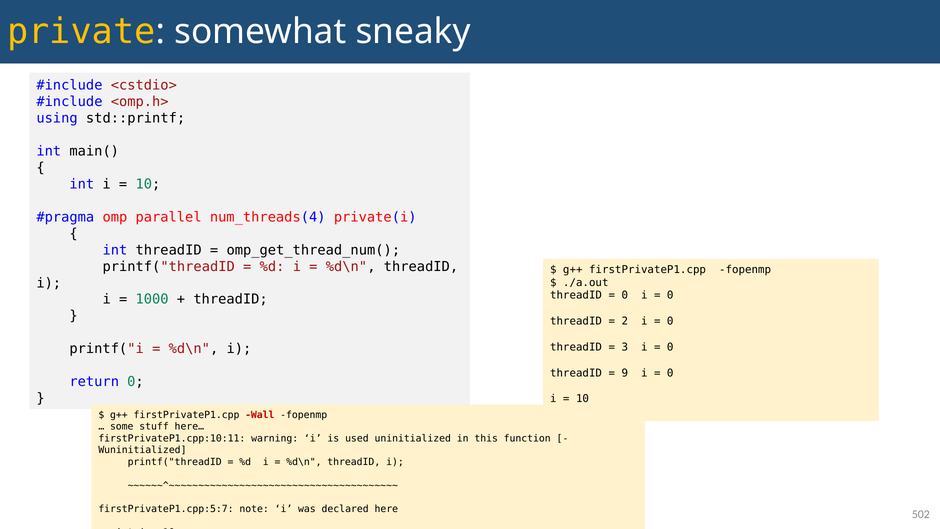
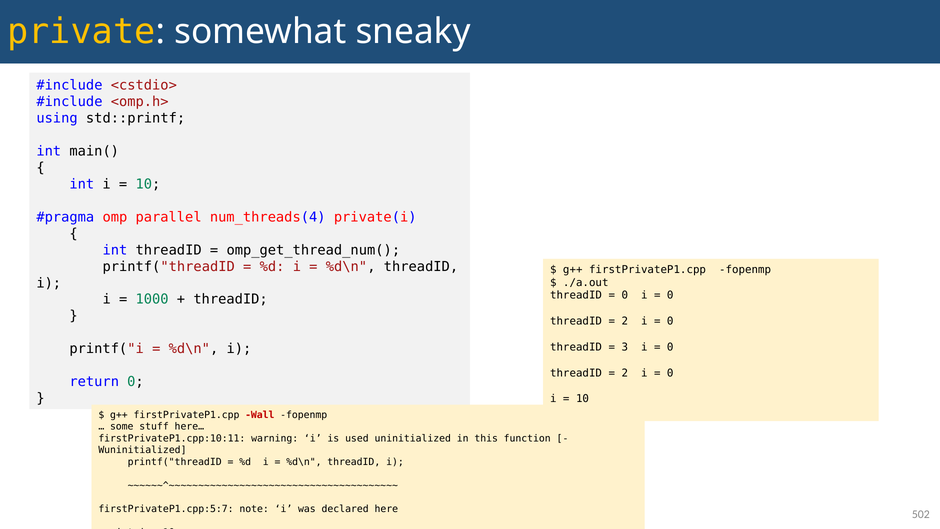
9 at (625, 373): 9 -> 2
